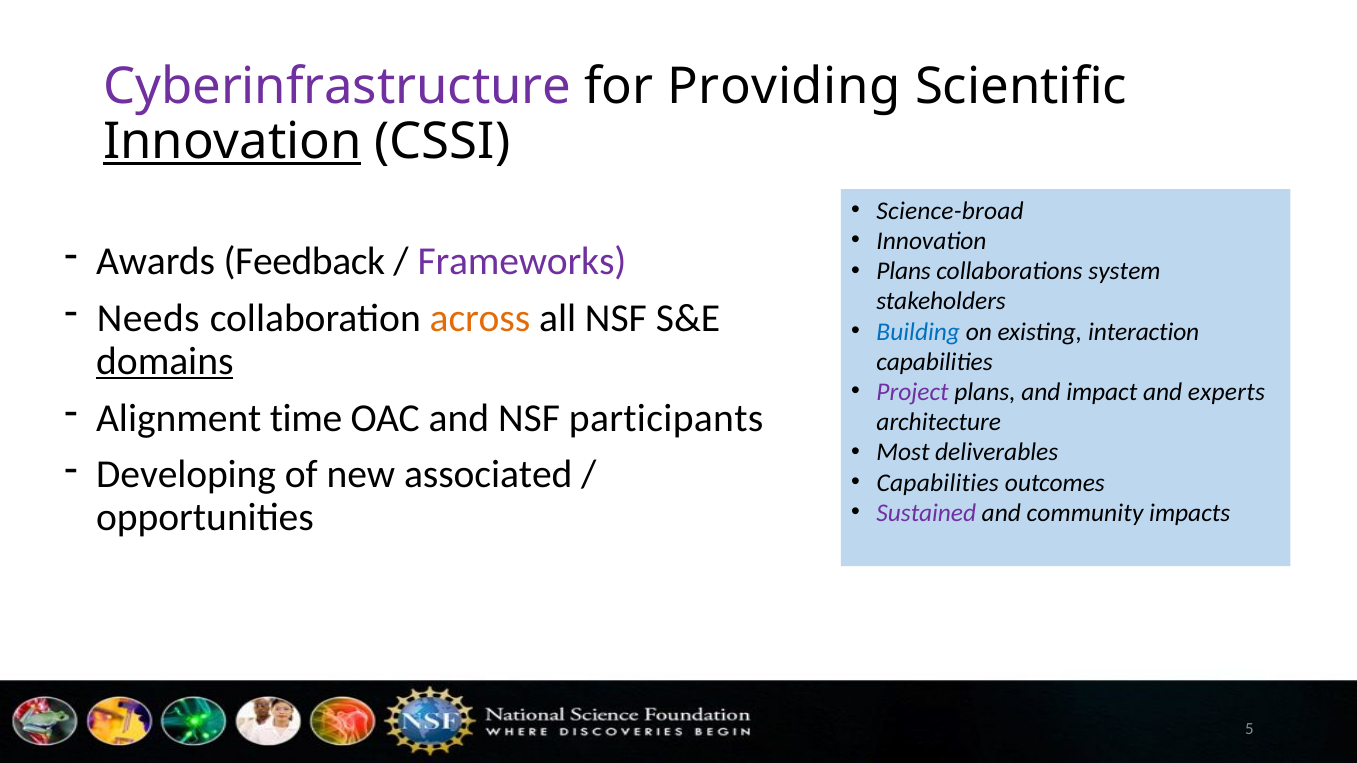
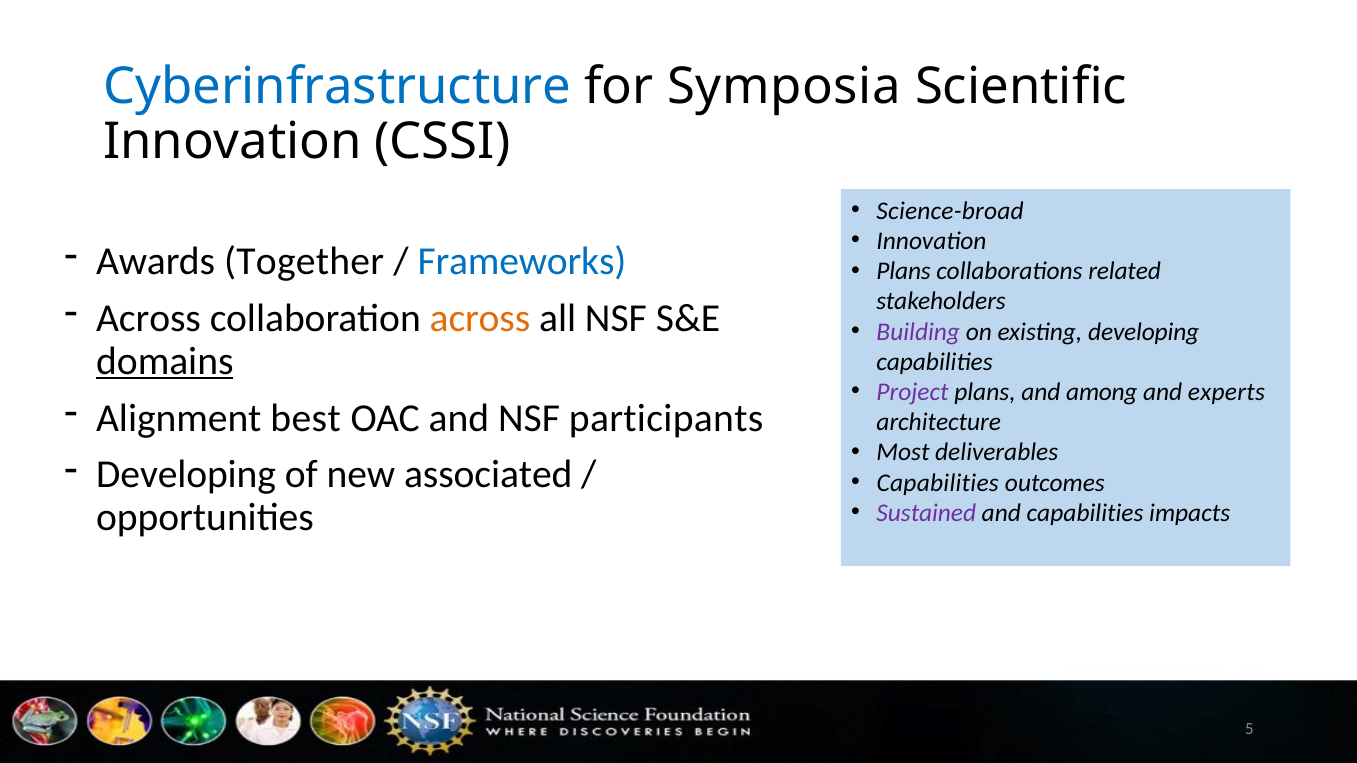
Cyberinfrastructure colour: purple -> blue
Providing: Providing -> Symposia
Innovation at (232, 142) underline: present -> none
Feedback: Feedback -> Together
Frameworks colour: purple -> blue
system: system -> related
Needs at (148, 319): Needs -> Across
Building colour: blue -> purple
existing interaction: interaction -> developing
impact: impact -> among
time: time -> best
and community: community -> capabilities
